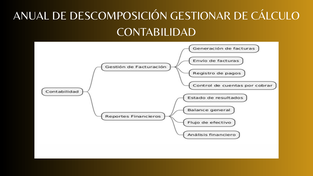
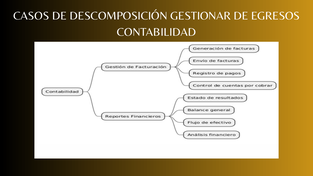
ANUAL: ANUAL -> CASOS
CÁLCULO: CÁLCULO -> EGRESOS
